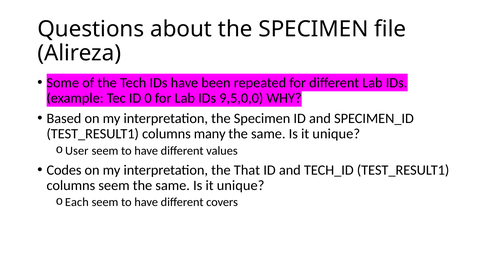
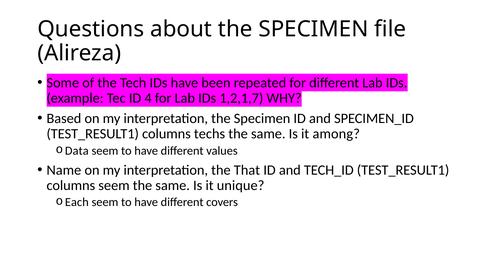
0: 0 -> 4
9,5,0,0: 9,5,0,0 -> 1,2,1,7
many: many -> techs
unique at (336, 134): unique -> among
User: User -> Data
Codes: Codes -> Name
